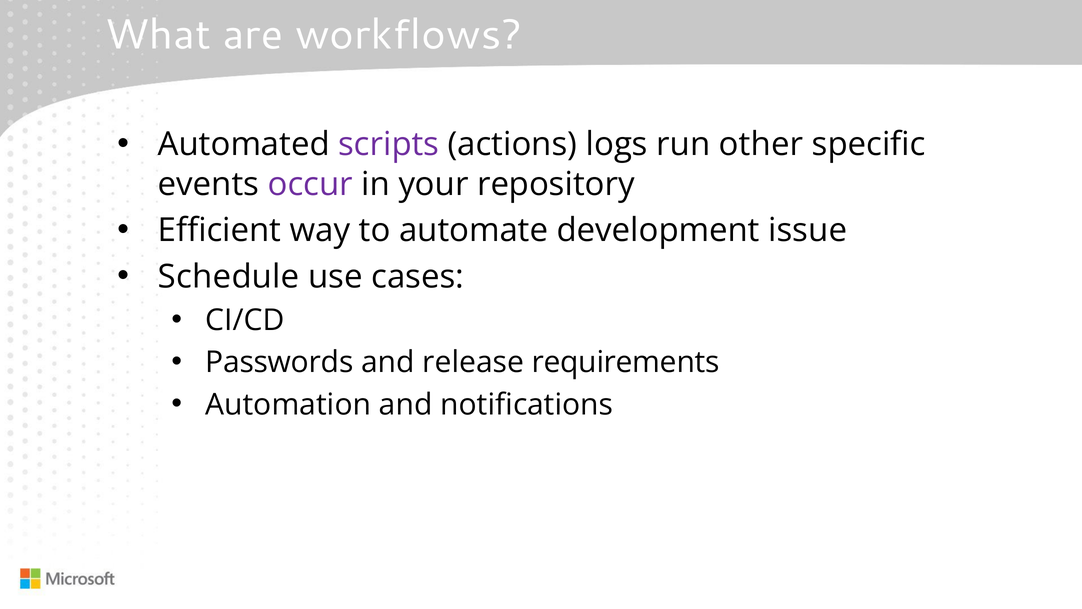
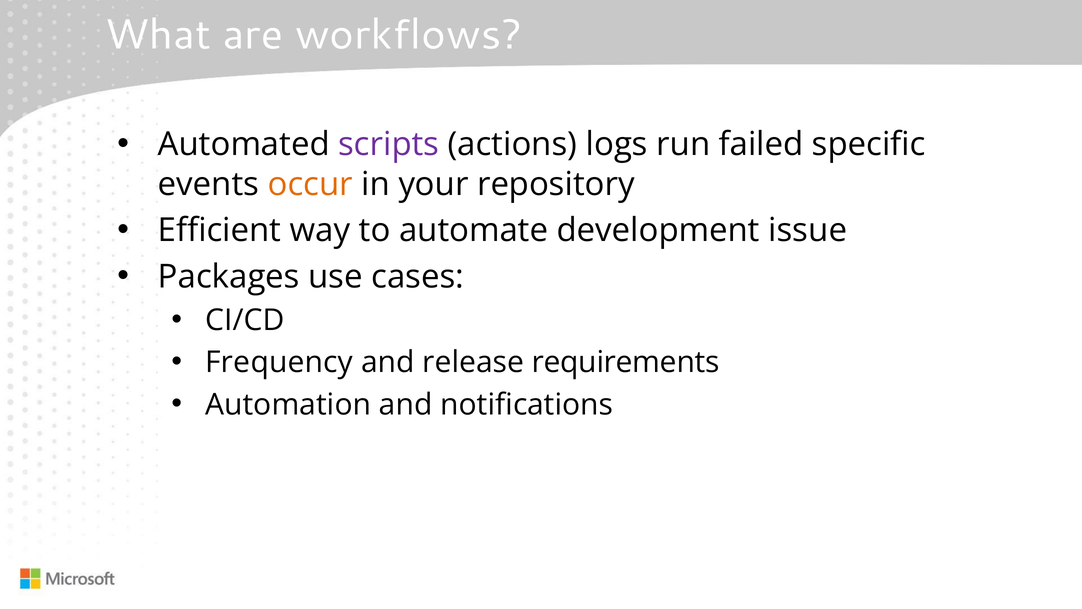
other: other -> failed
occur colour: purple -> orange
Schedule: Schedule -> Packages
Passwords: Passwords -> Frequency
